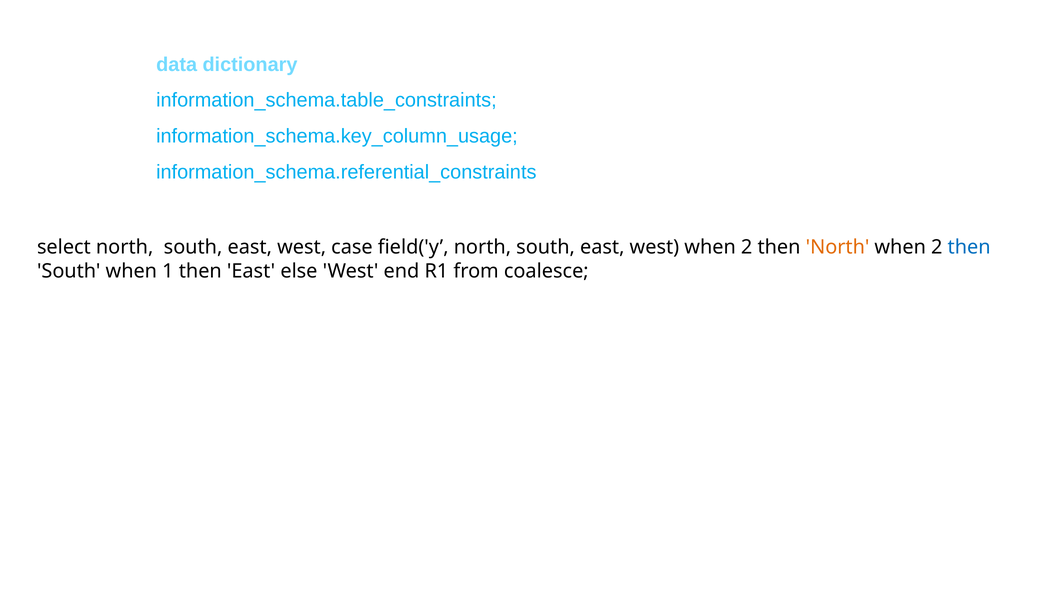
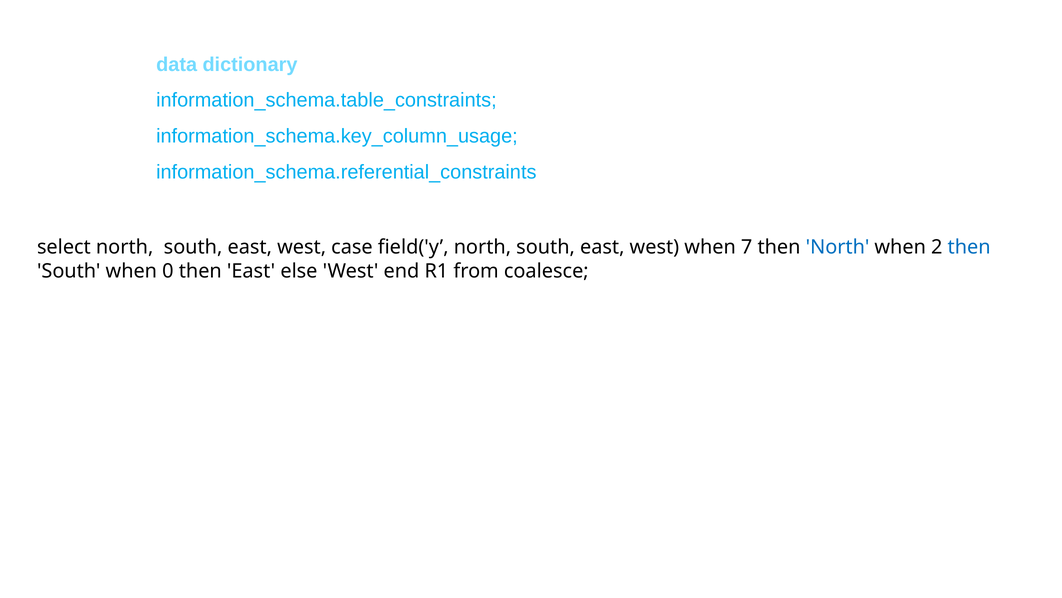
west when 2: 2 -> 7
North at (838, 247) colour: orange -> blue
1: 1 -> 0
